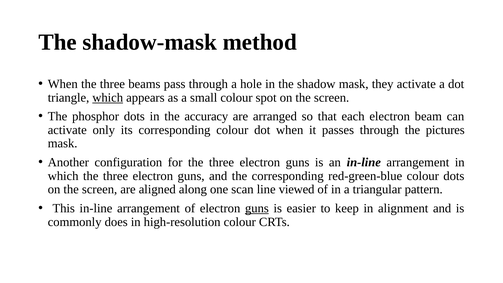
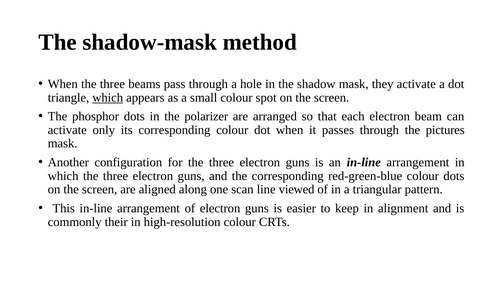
accuracy: accuracy -> polarizer
guns at (257, 208) underline: present -> none
does: does -> their
